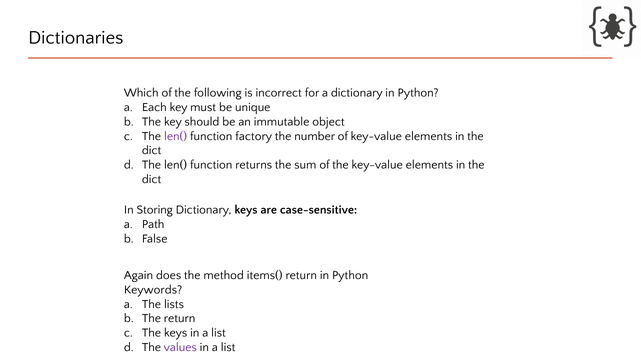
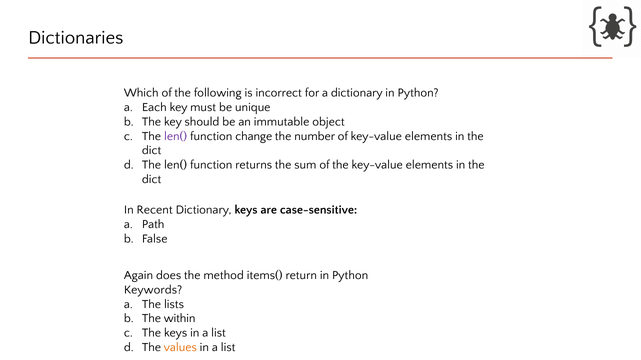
factory: factory -> change
Storing: Storing -> Recent
The return: return -> within
values colour: purple -> orange
